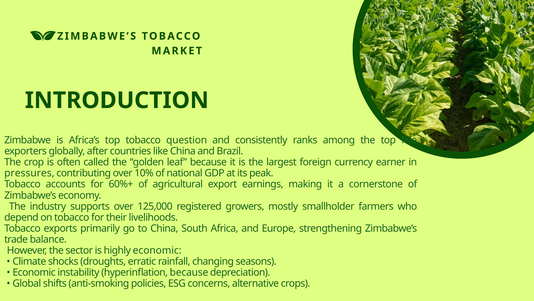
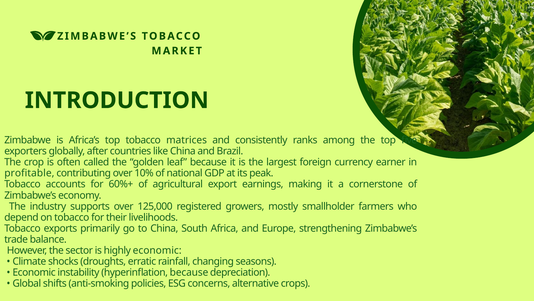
question: question -> matrices
pressures: pressures -> profitable
